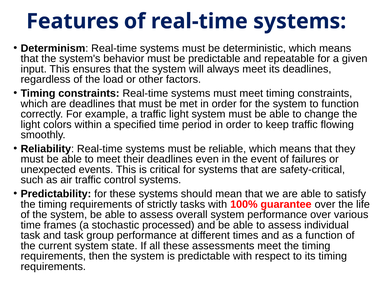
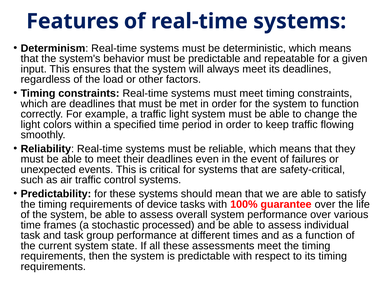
strictly: strictly -> device
